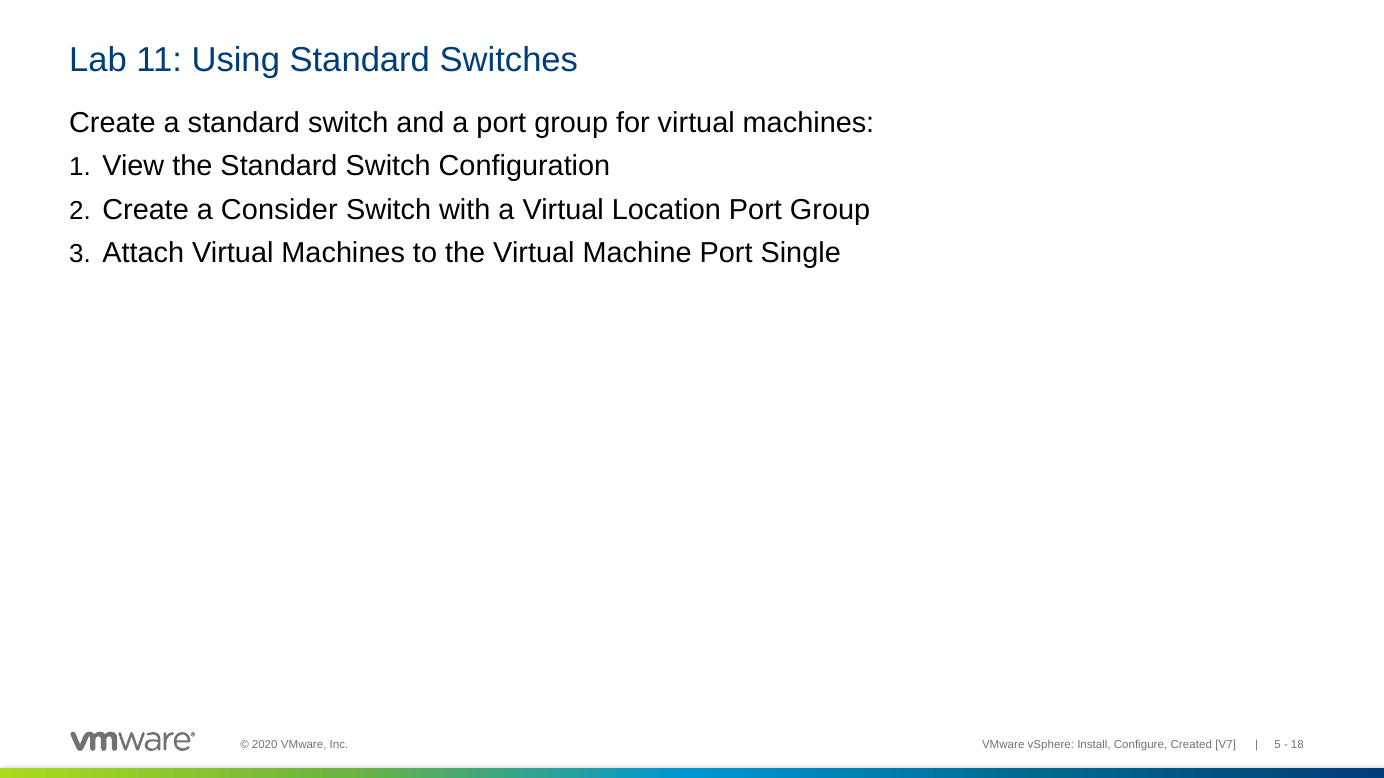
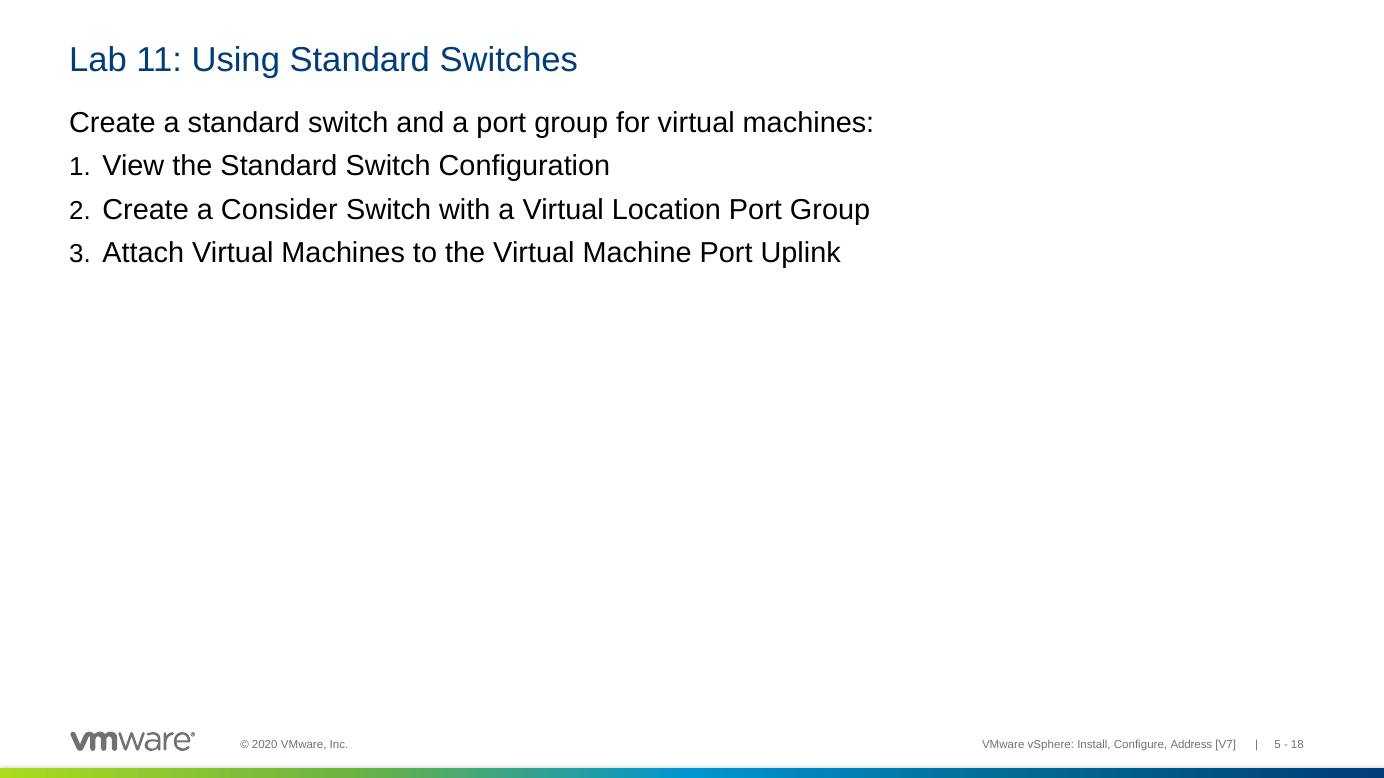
Single: Single -> Uplink
Created: Created -> Address
